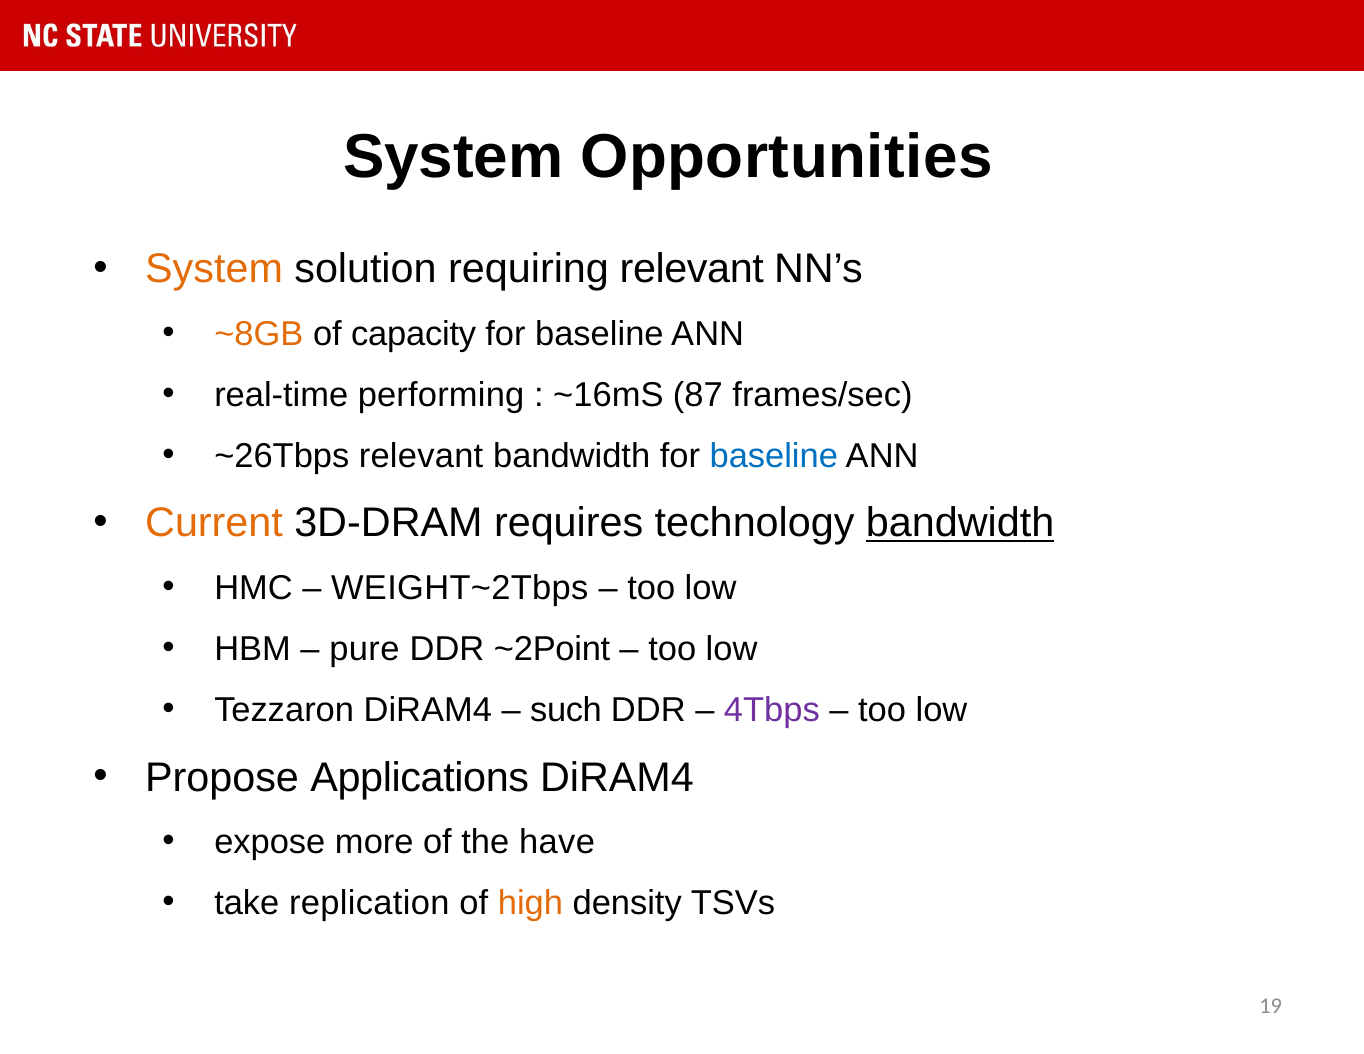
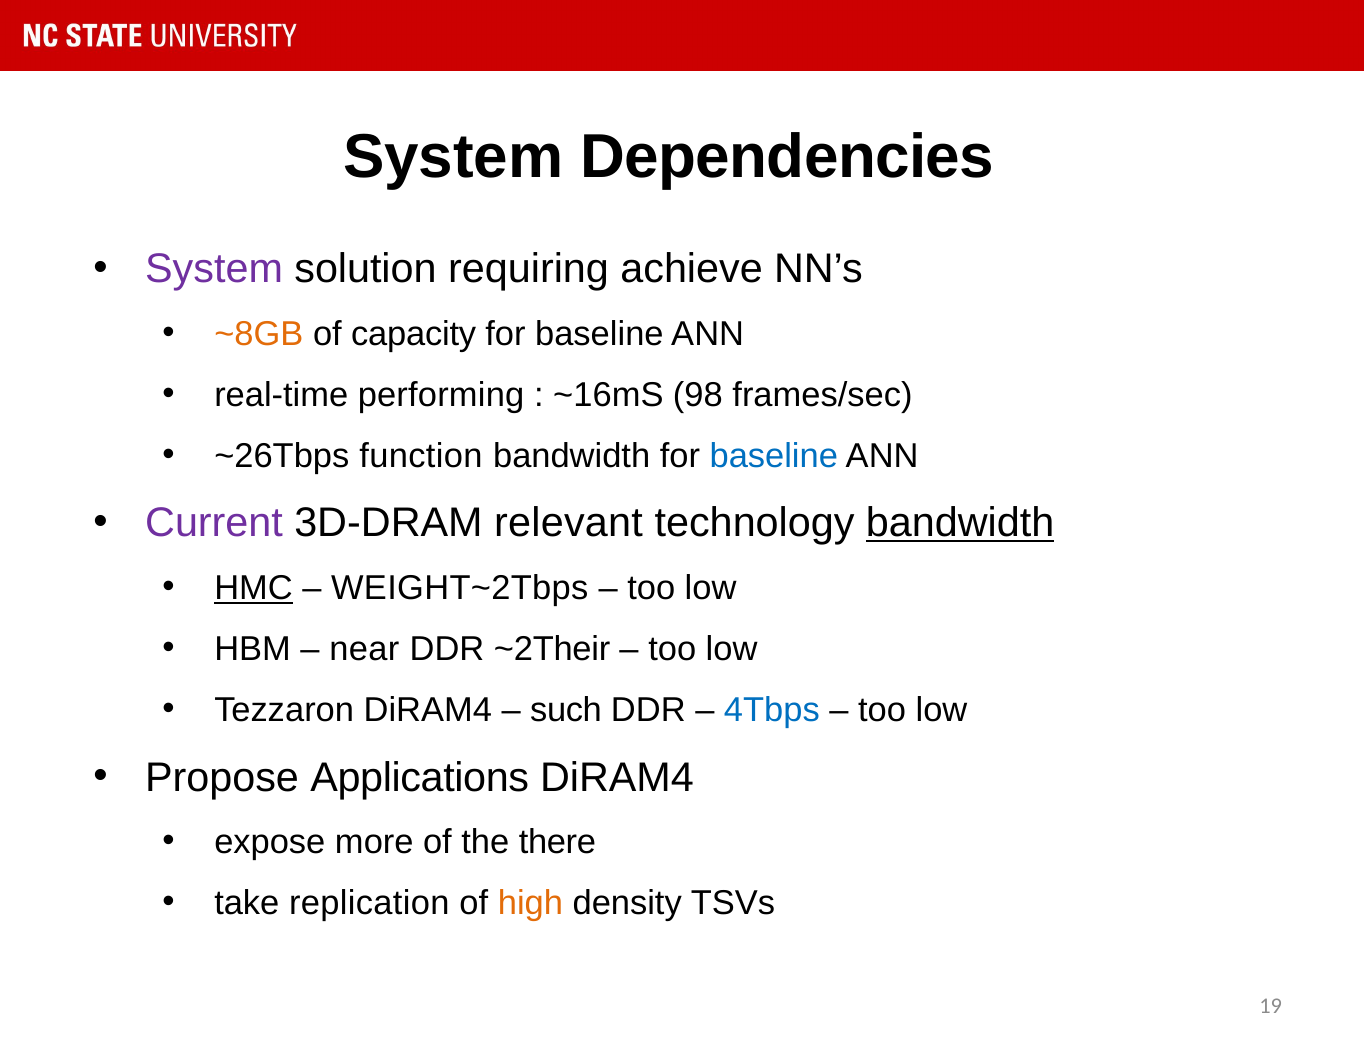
Opportunities: Opportunities -> Dependencies
System at (214, 269) colour: orange -> purple
requiring relevant: relevant -> achieve
87: 87 -> 98
~26Tbps relevant: relevant -> function
Current colour: orange -> purple
requires: requires -> relevant
HMC underline: none -> present
pure: pure -> near
~2Point: ~2Point -> ~2Their
4Tbps colour: purple -> blue
have: have -> there
